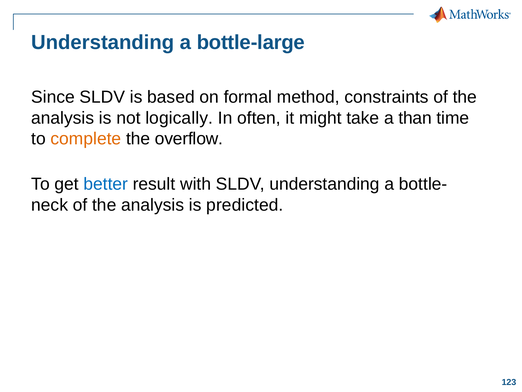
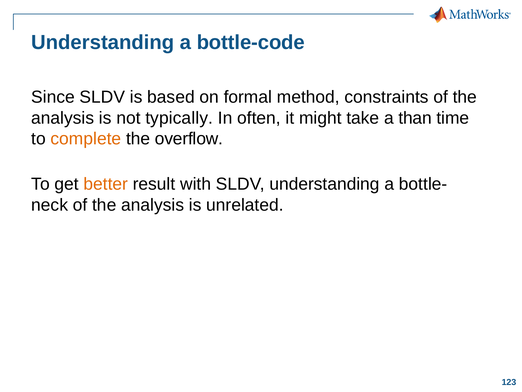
bottle-large: bottle-large -> bottle-code
logically: logically -> typically
better colour: blue -> orange
predicted: predicted -> unrelated
